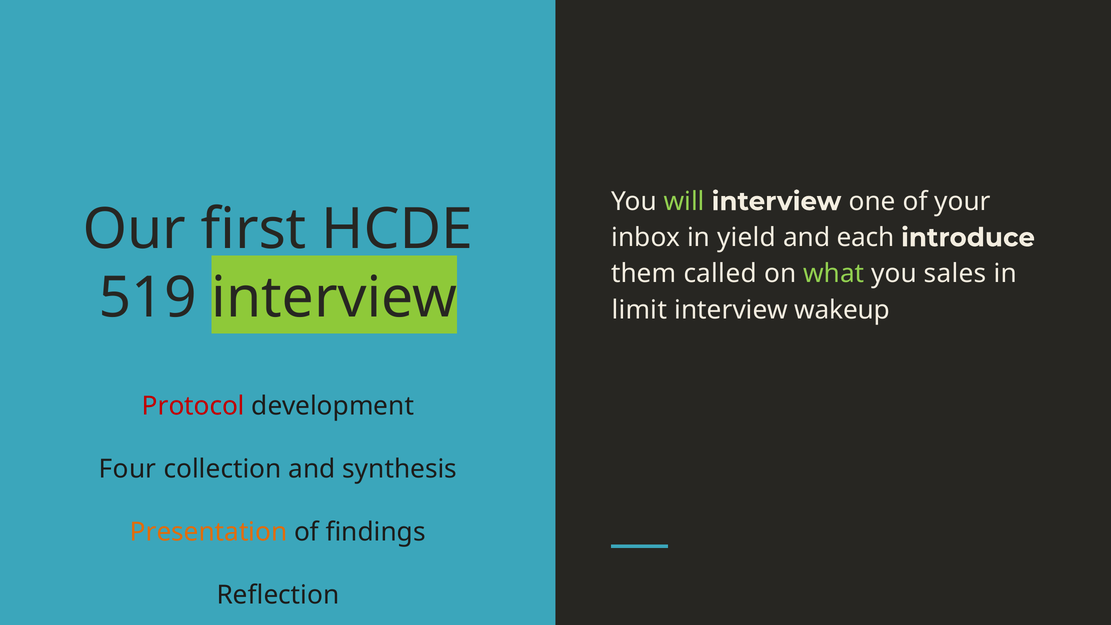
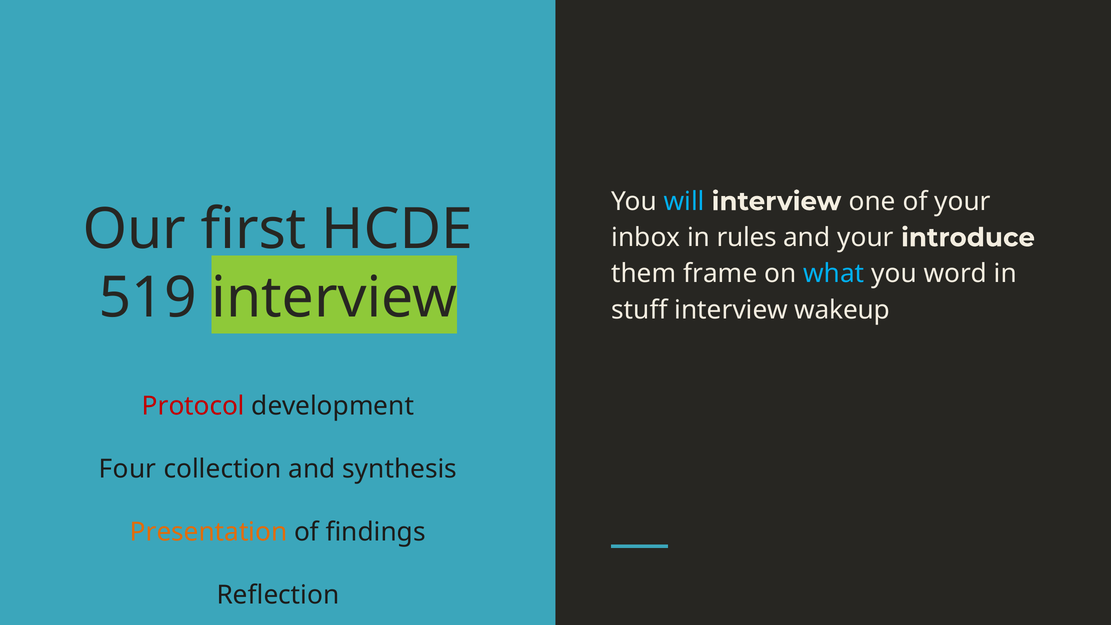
will colour: light green -> light blue
yield: yield -> rules
and each: each -> your
called: called -> frame
what colour: light green -> light blue
sales: sales -> word
limit: limit -> stuff
